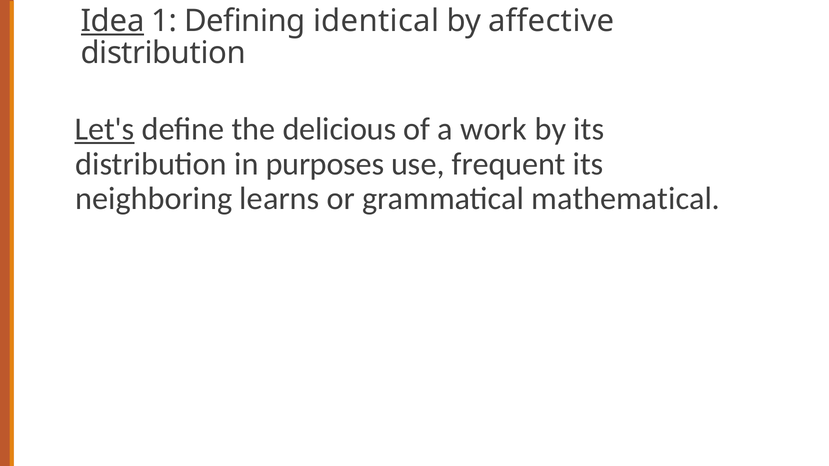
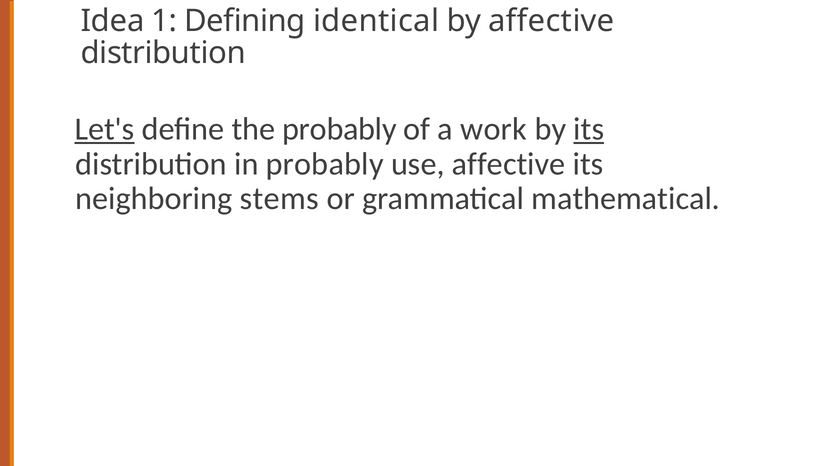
Idea underline: present -> none
the delicious: delicious -> probably
its at (589, 129) underline: none -> present
in purposes: purposes -> probably
use frequent: frequent -> affective
learns: learns -> stems
